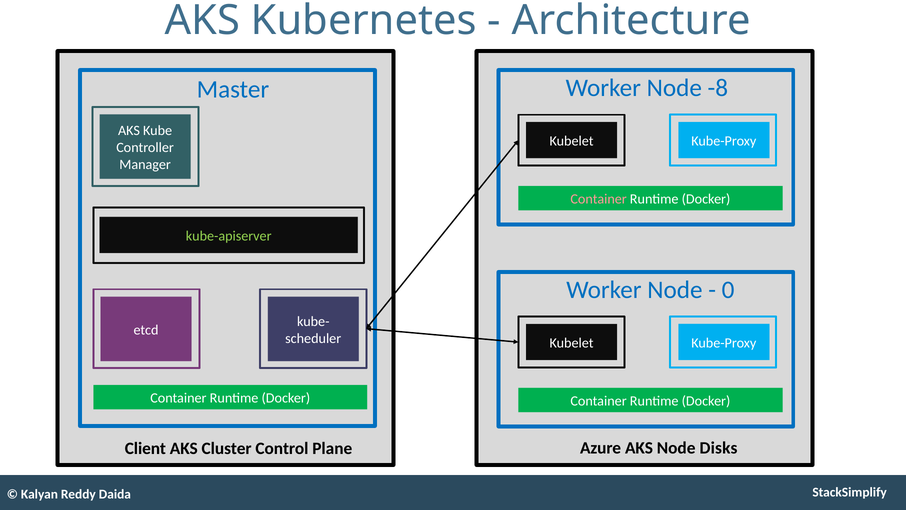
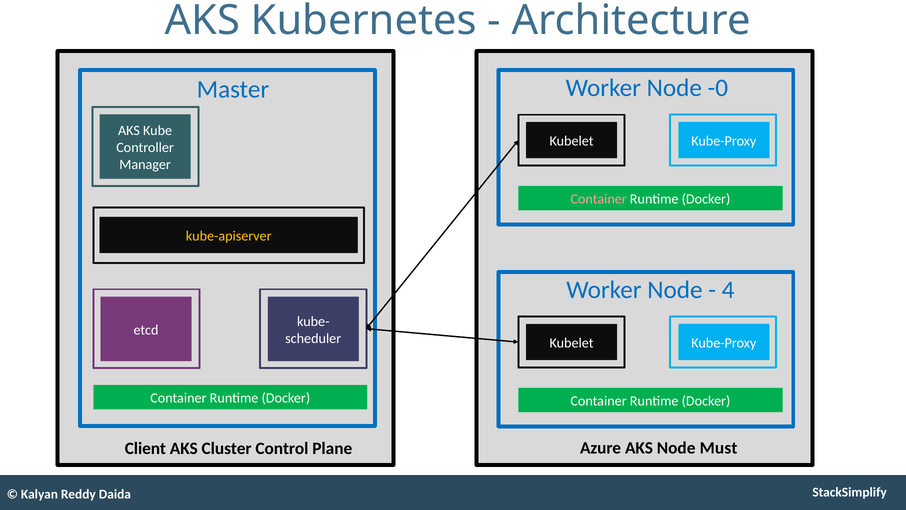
-8: -8 -> -0
kube-apiserver colour: light green -> yellow
0: 0 -> 4
Disks: Disks -> Must
